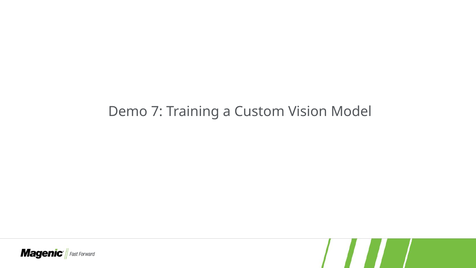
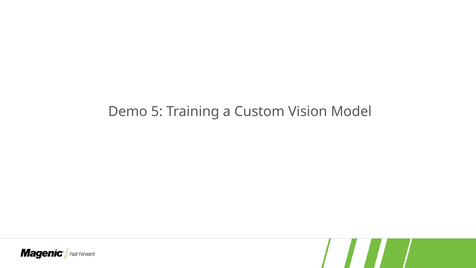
7: 7 -> 5
